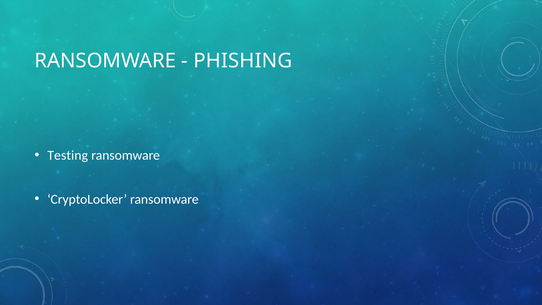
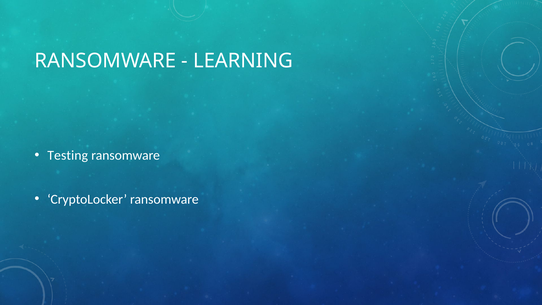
PHISHING: PHISHING -> LEARNING
